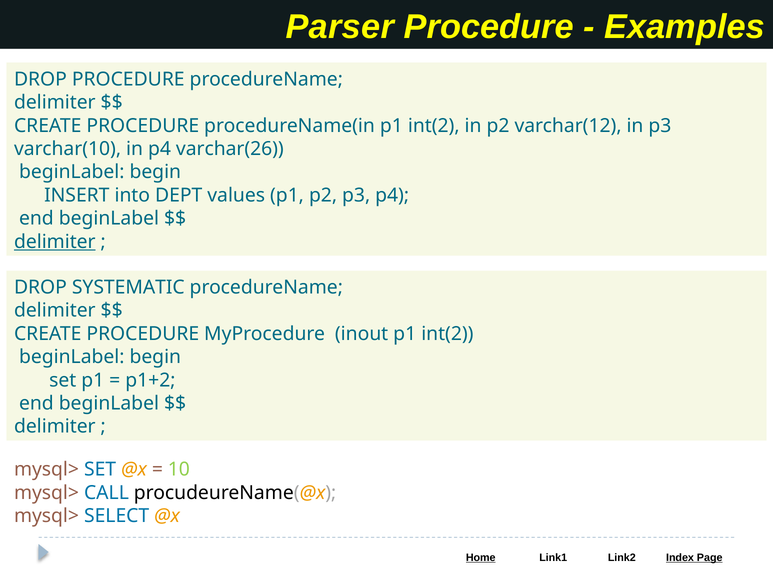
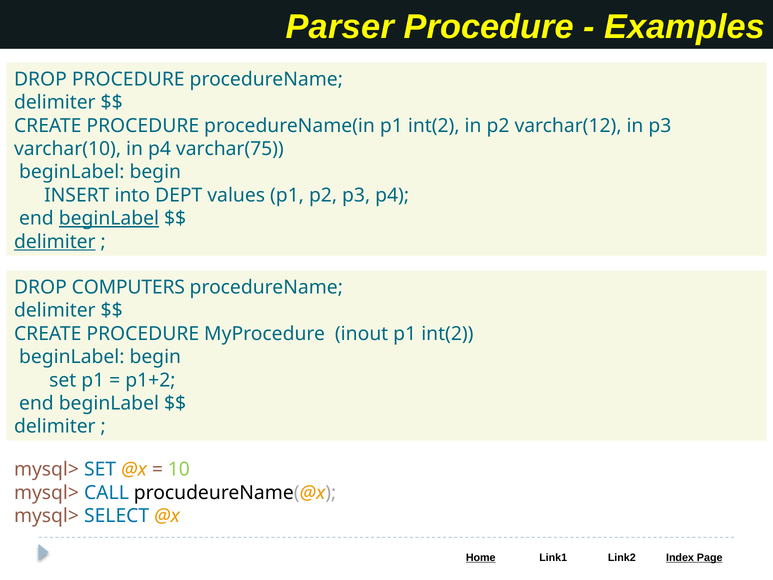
varchar(26: varchar(26 -> varchar(75
beginLabel at (109, 218) underline: none -> present
SYSTEMATIC: SYSTEMATIC -> COMPUTERS
